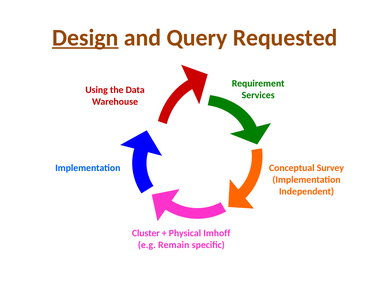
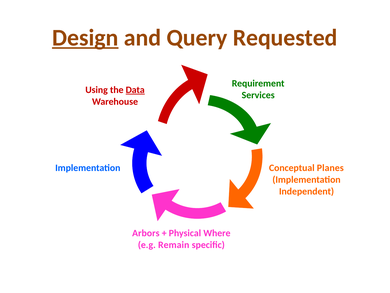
Data underline: none -> present
Survey: Survey -> Planes
Cluster: Cluster -> Arbors
Imhoff: Imhoff -> Where
